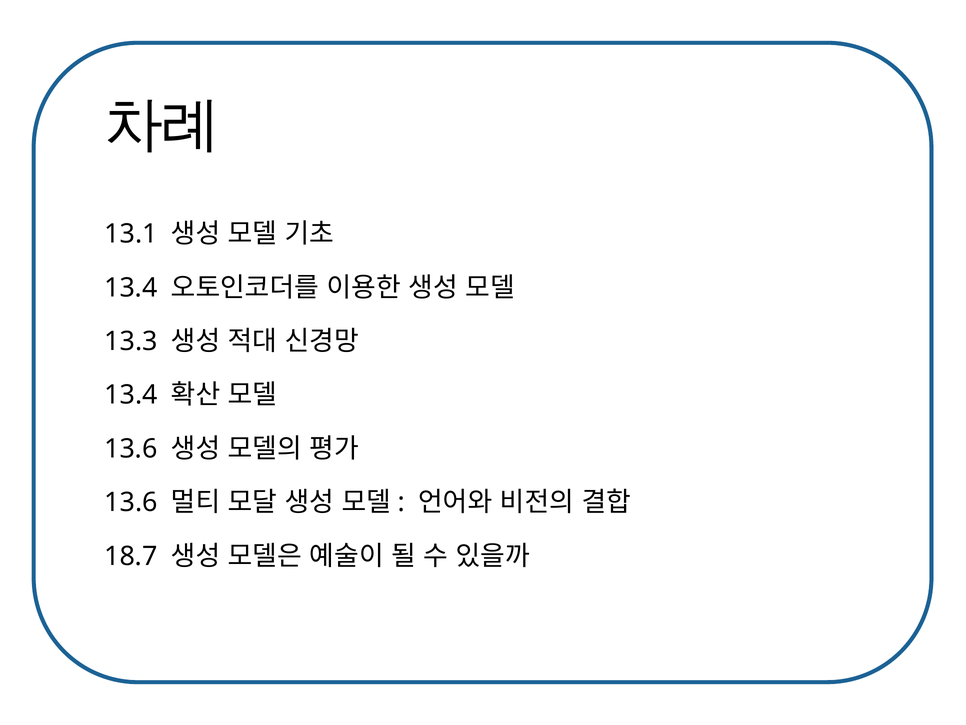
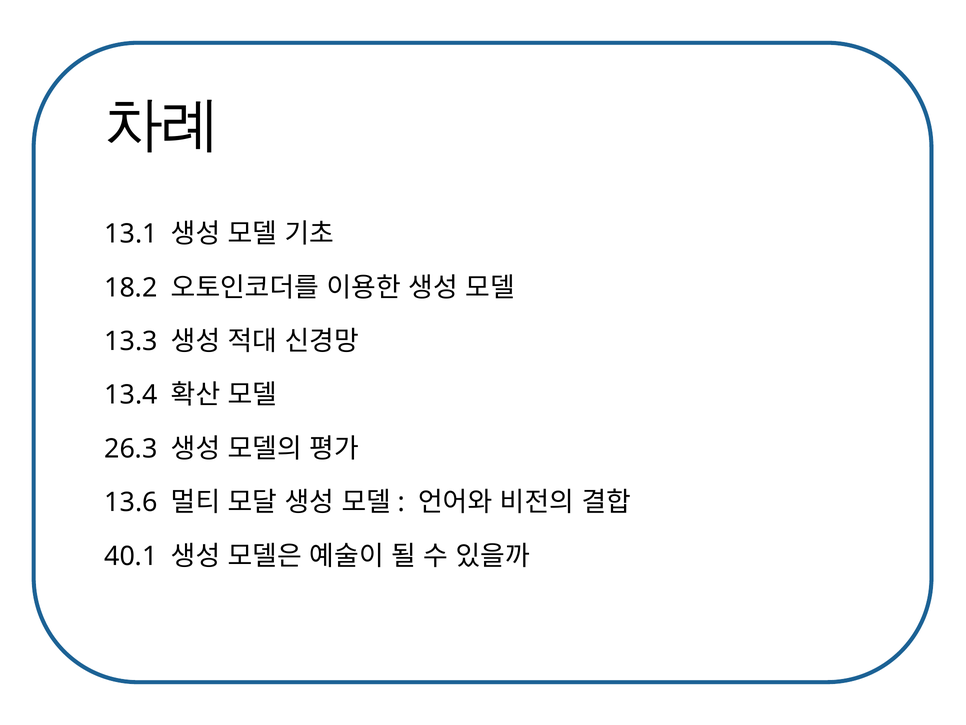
13.4 at (131, 287): 13.4 -> 18.2
13.6 at (131, 448): 13.6 -> 26.3
18.7: 18.7 -> 40.1
